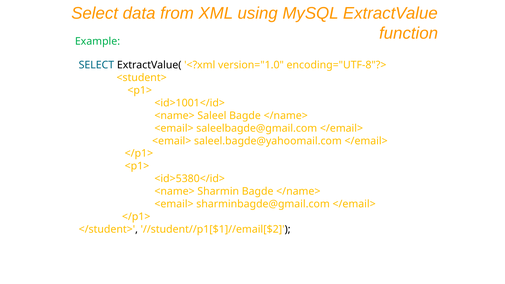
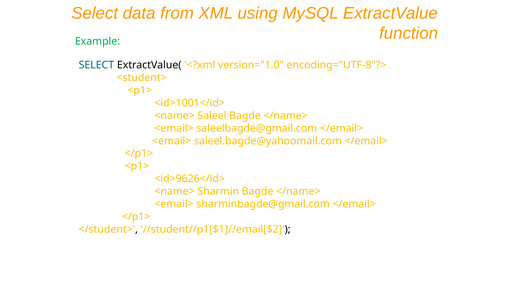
<id>5380</id>: <id>5380</id> -> <id>9626</id>
